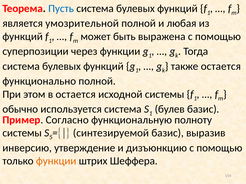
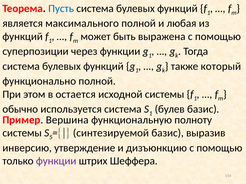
умозрительной: умозрительной -> максимального
также остается: остается -> который
Согласно: Согласно -> Вершина
функции at (56, 161) colour: orange -> purple
